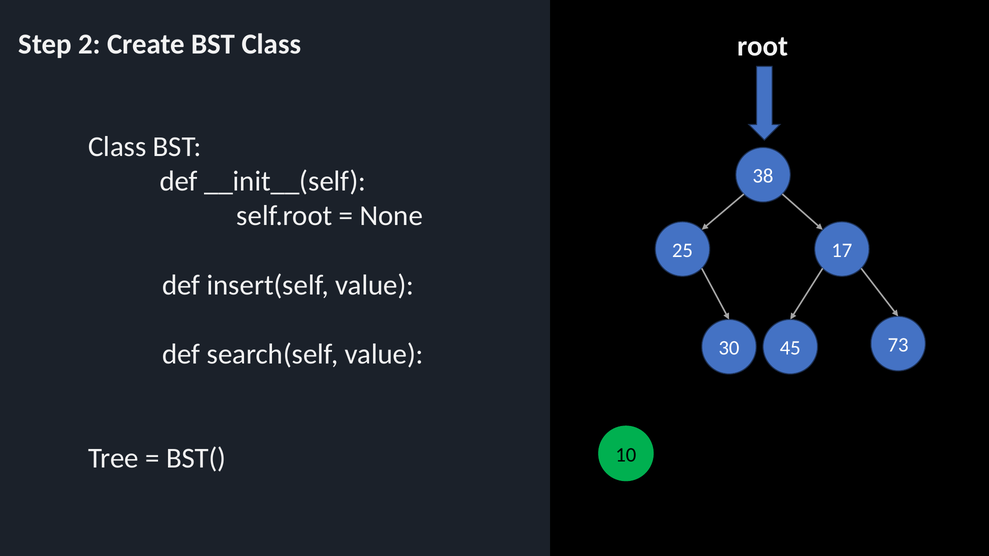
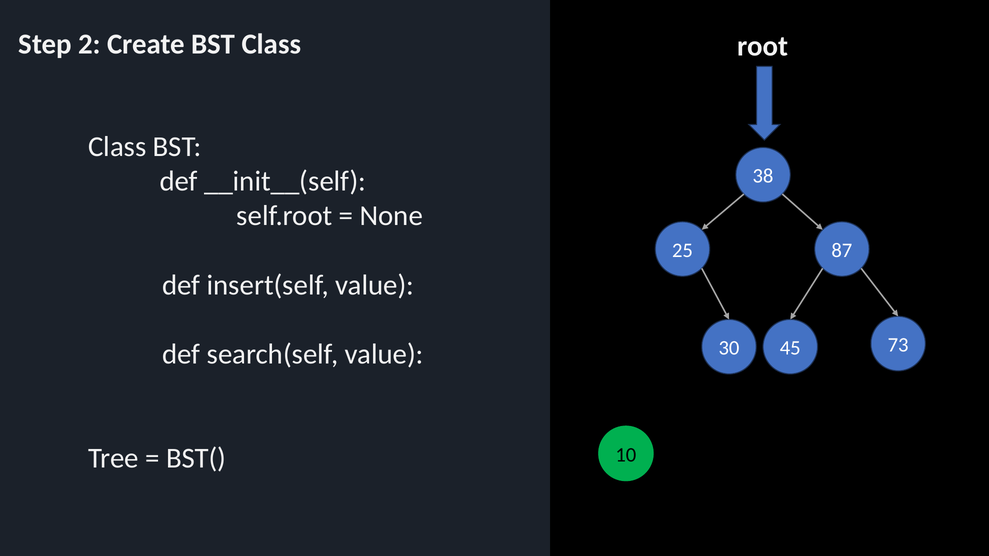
17: 17 -> 87
